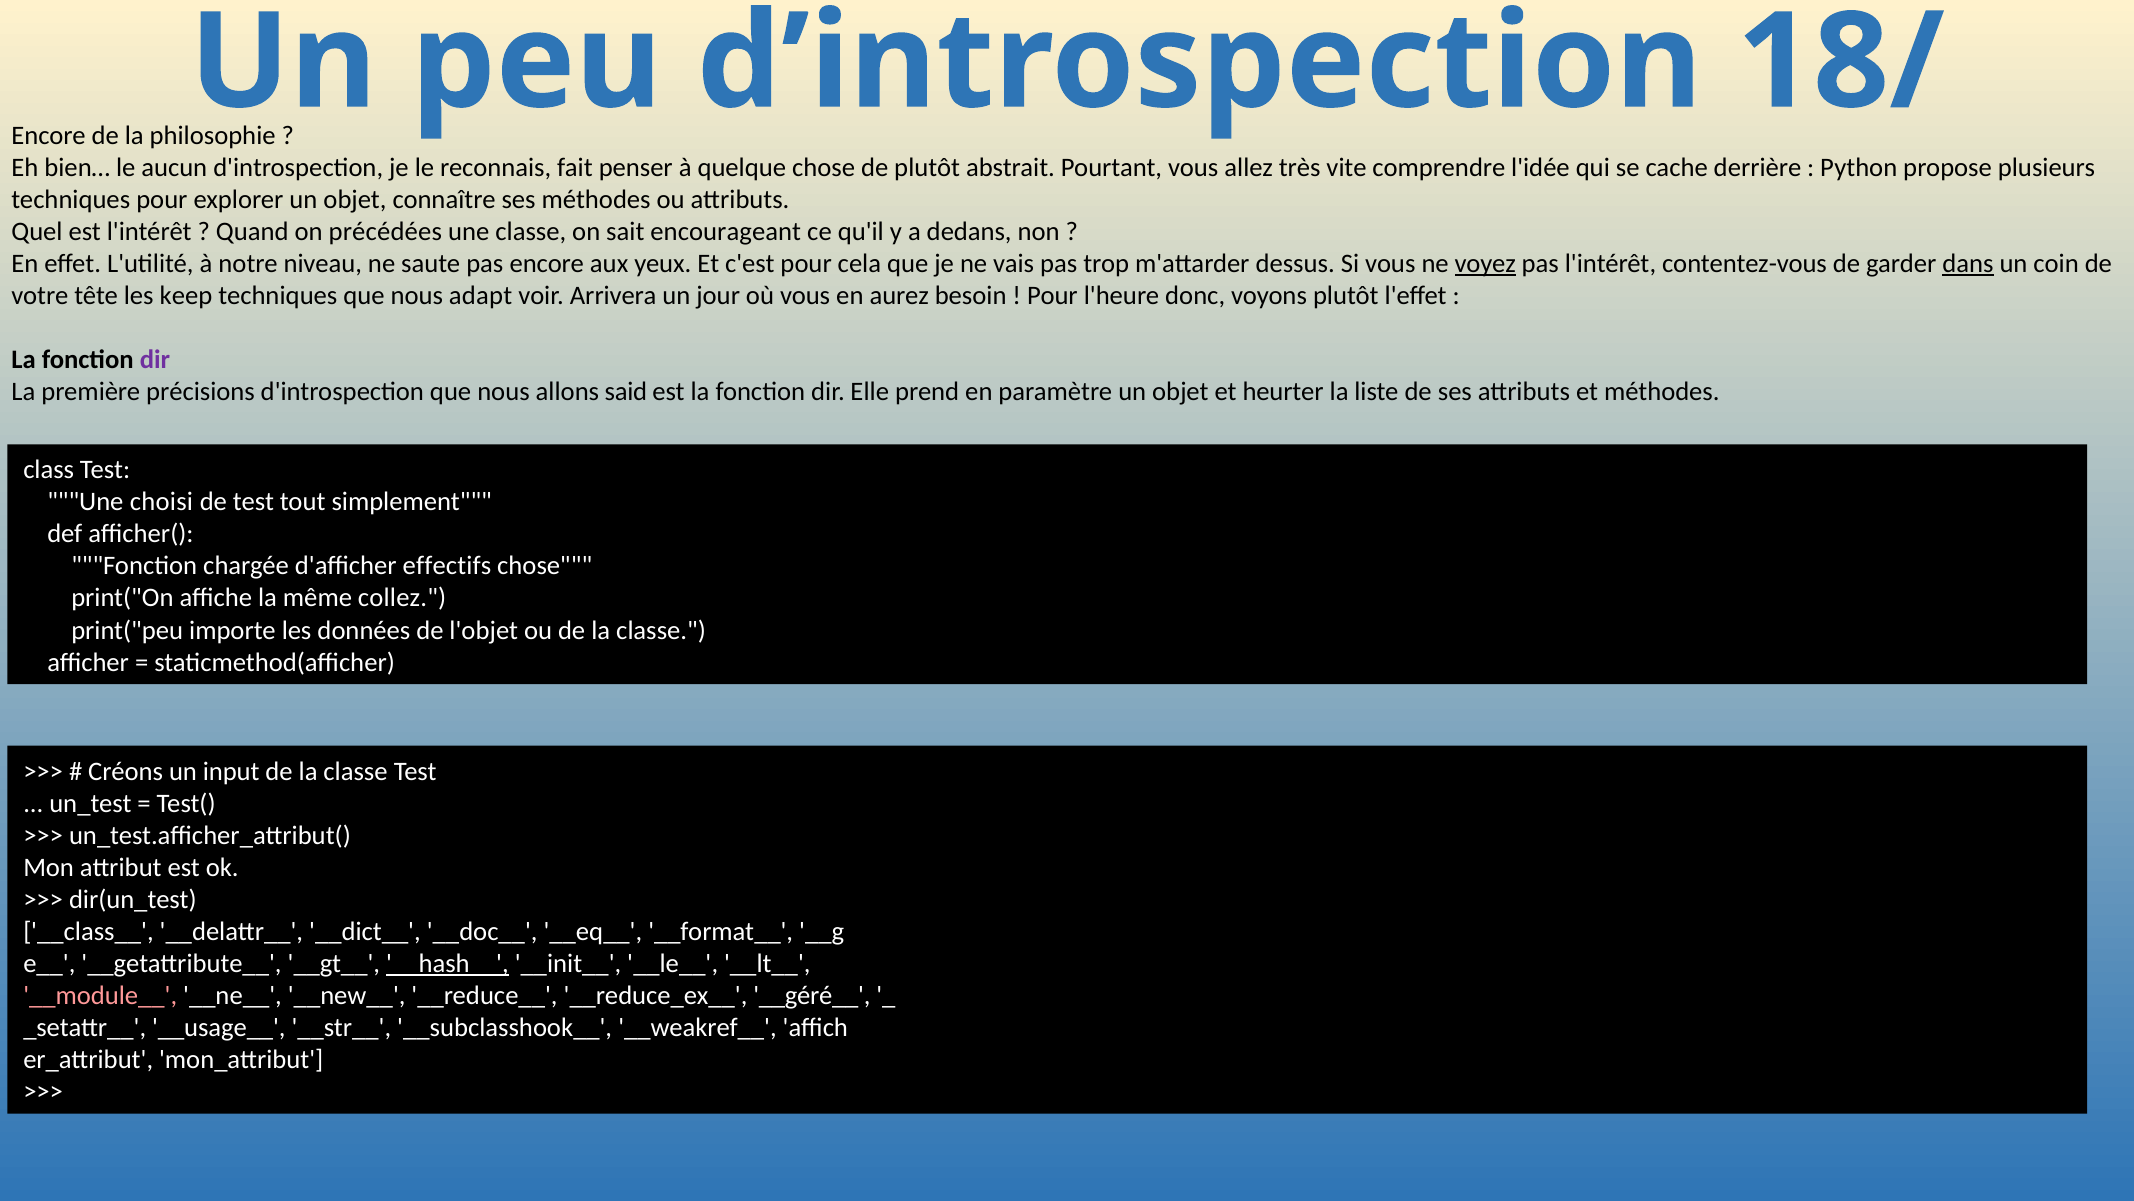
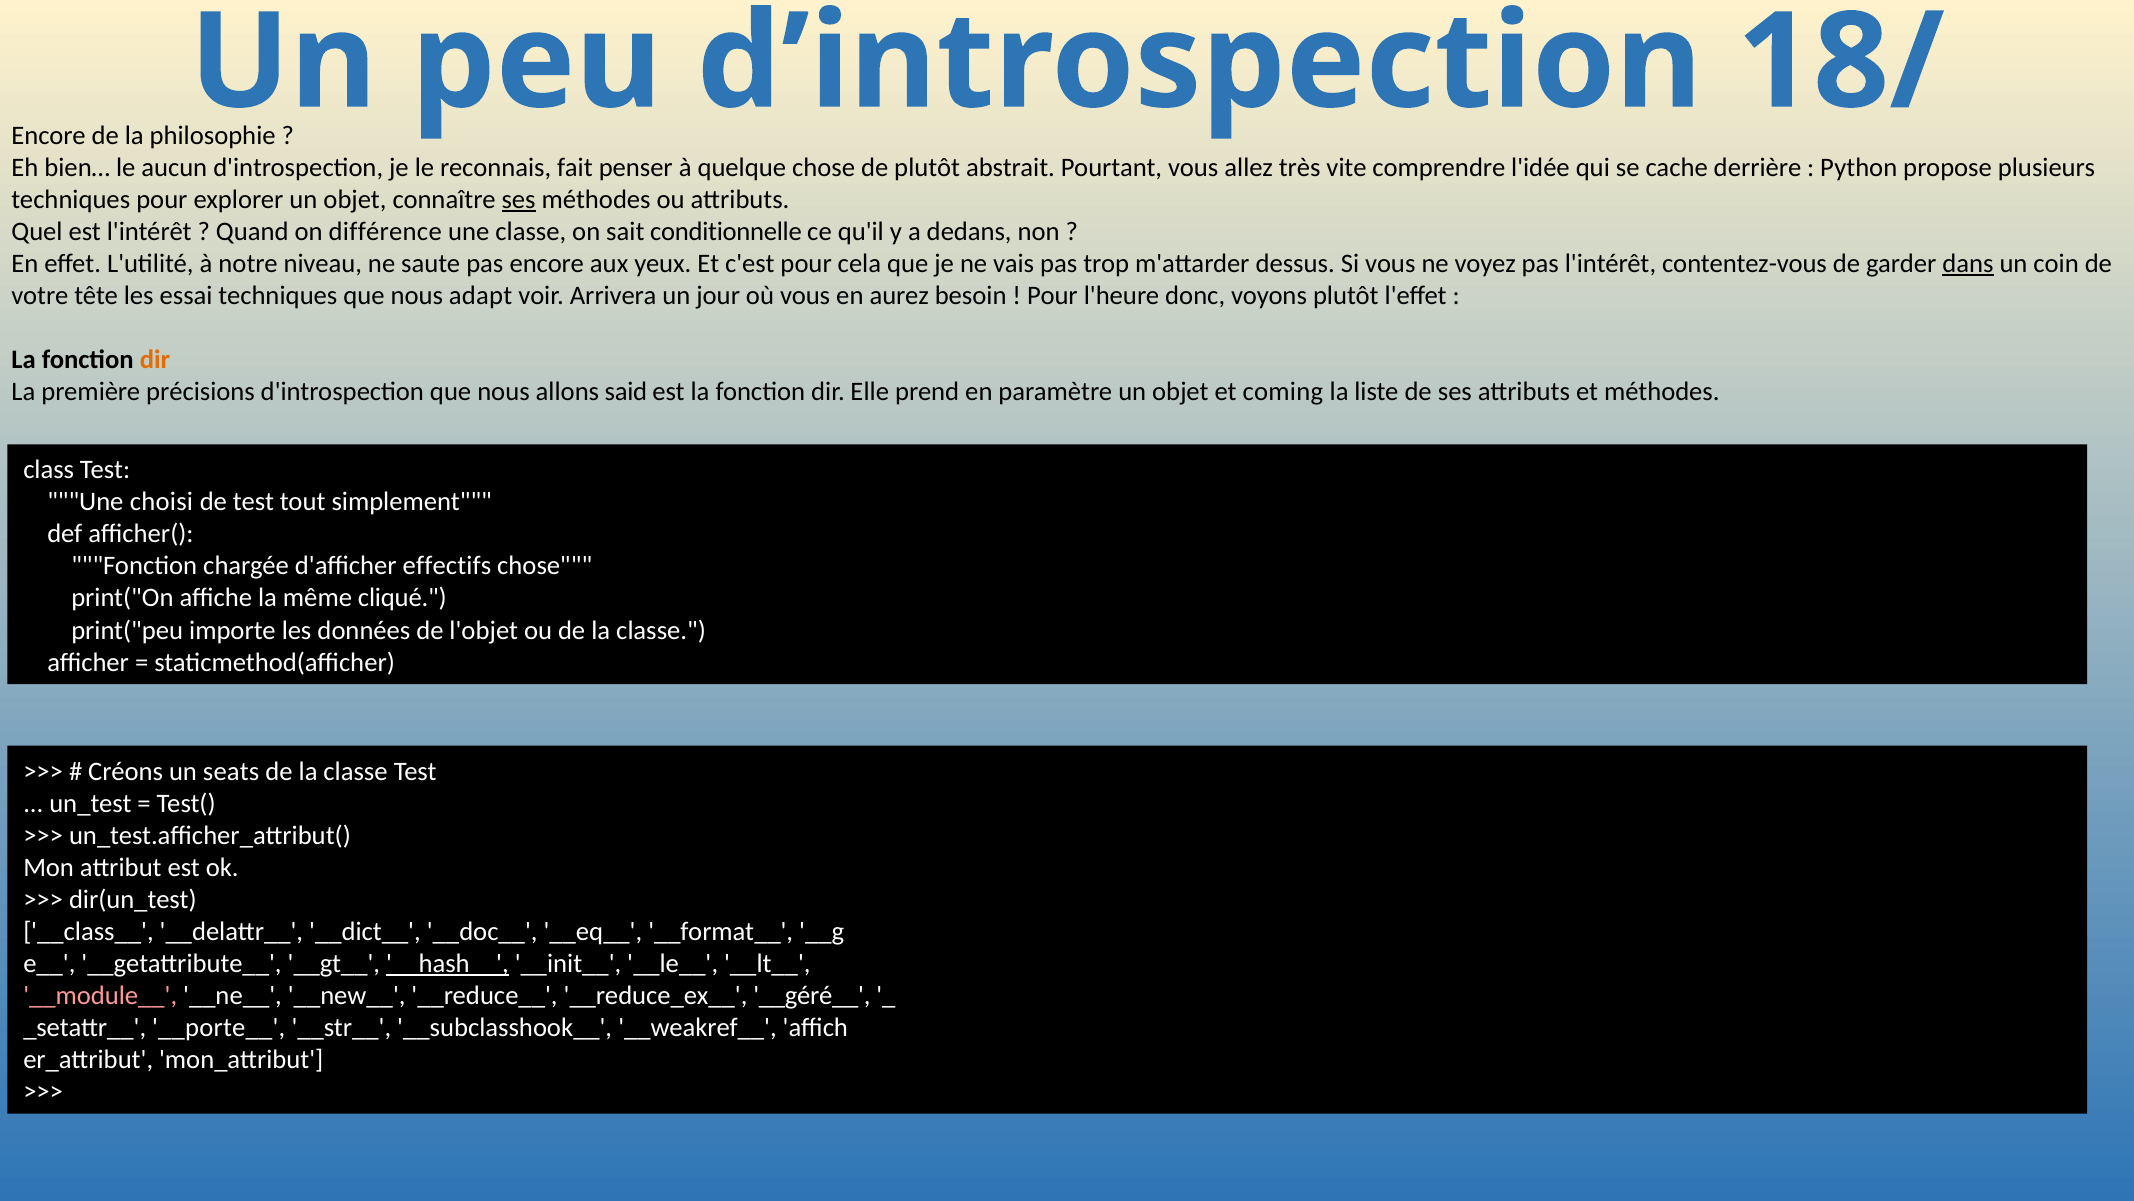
ses at (519, 200) underline: none -> present
précédées: précédées -> différence
encourageant: encourageant -> conditionnelle
voyez underline: present -> none
keep: keep -> essai
dir at (155, 360) colour: purple -> orange
heurter: heurter -> coming
collez: collez -> cliqué
input: input -> seats
__usage__: __usage__ -> __porte__
